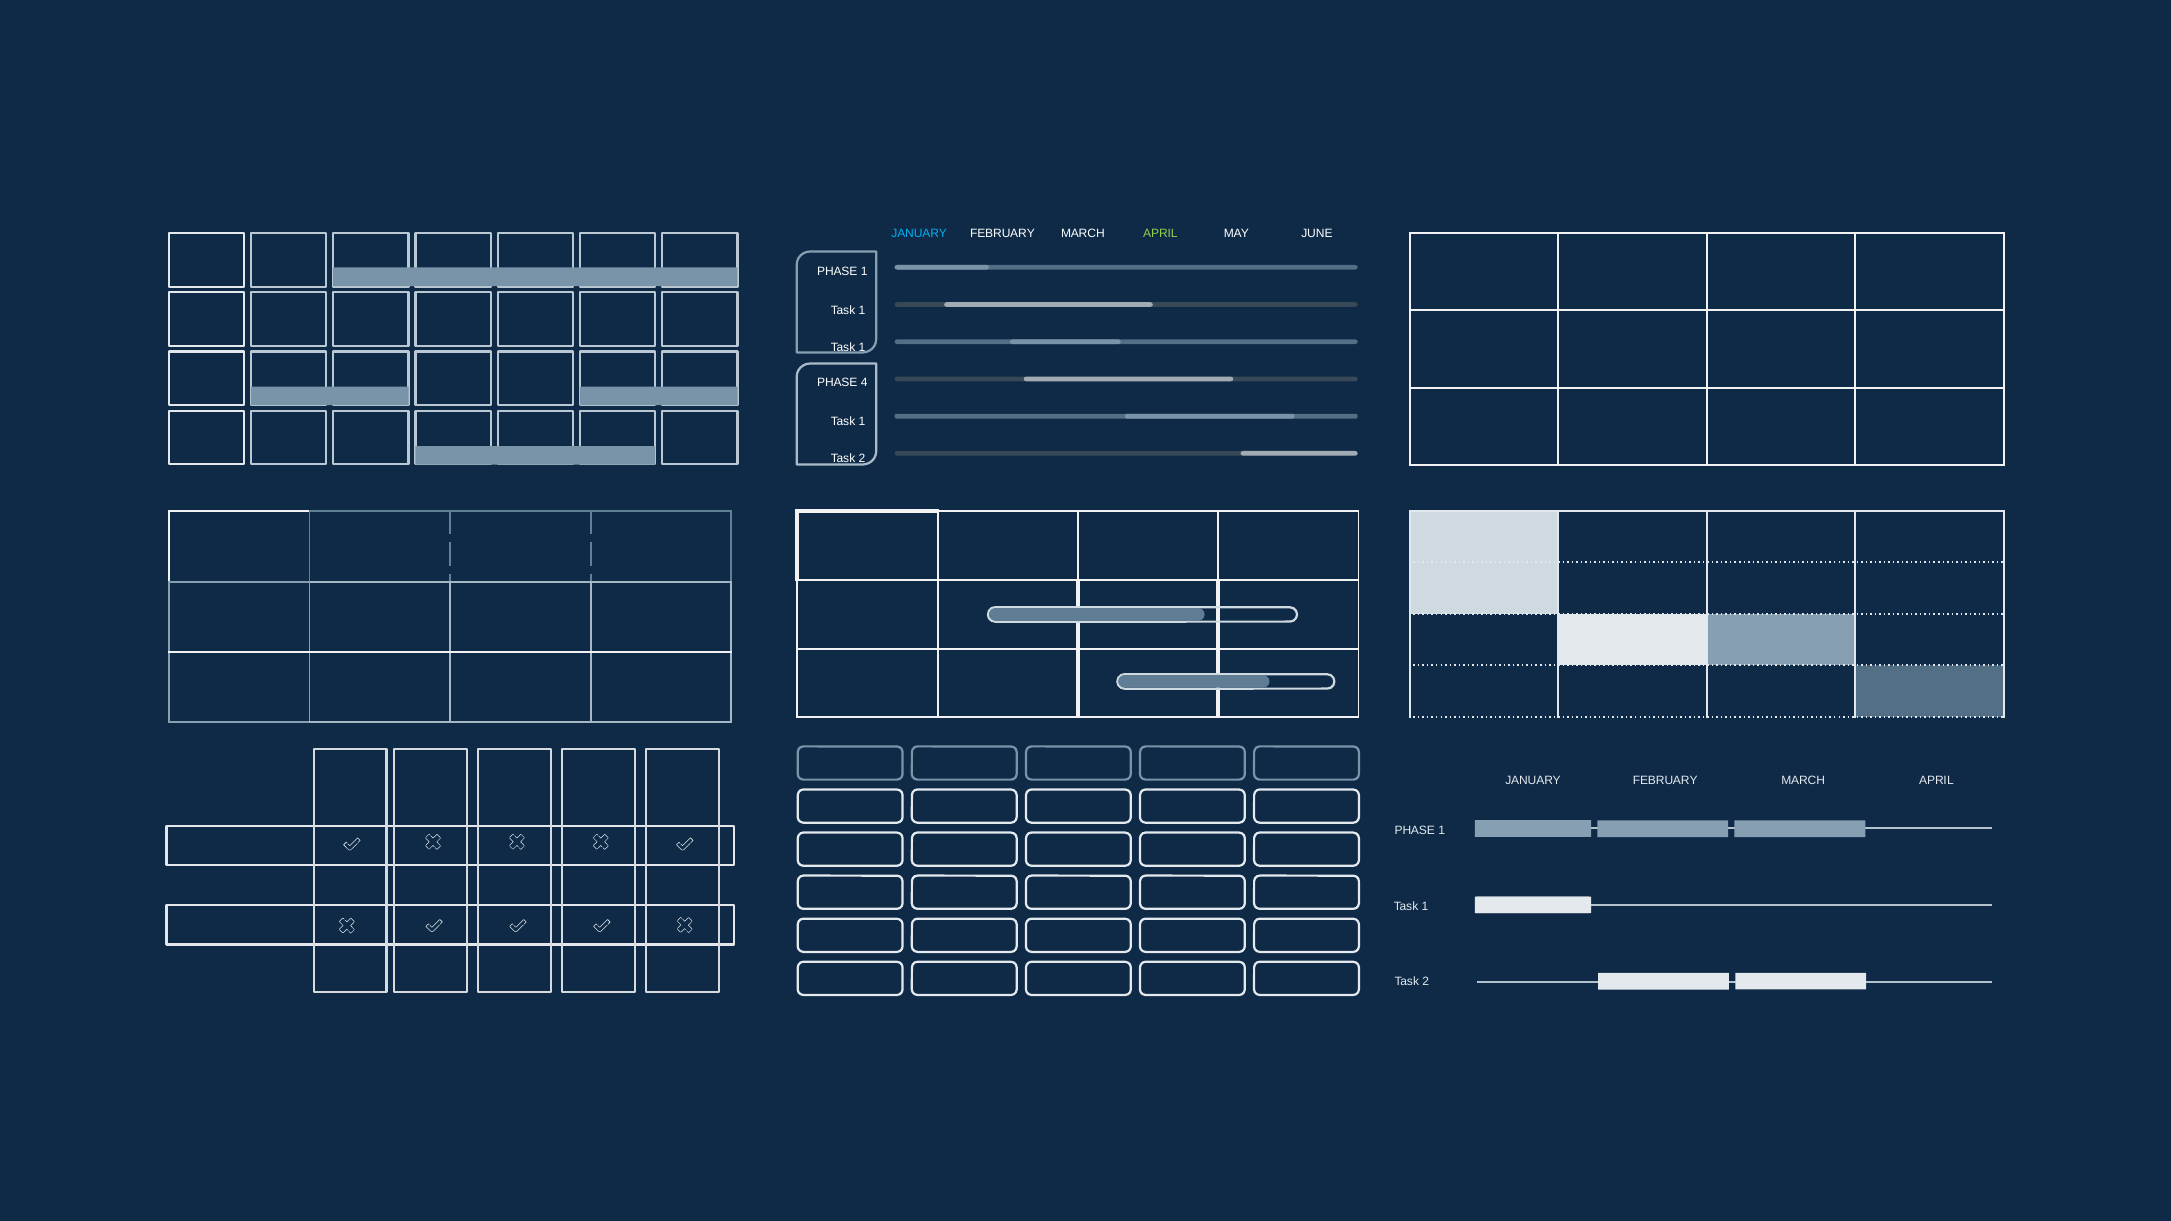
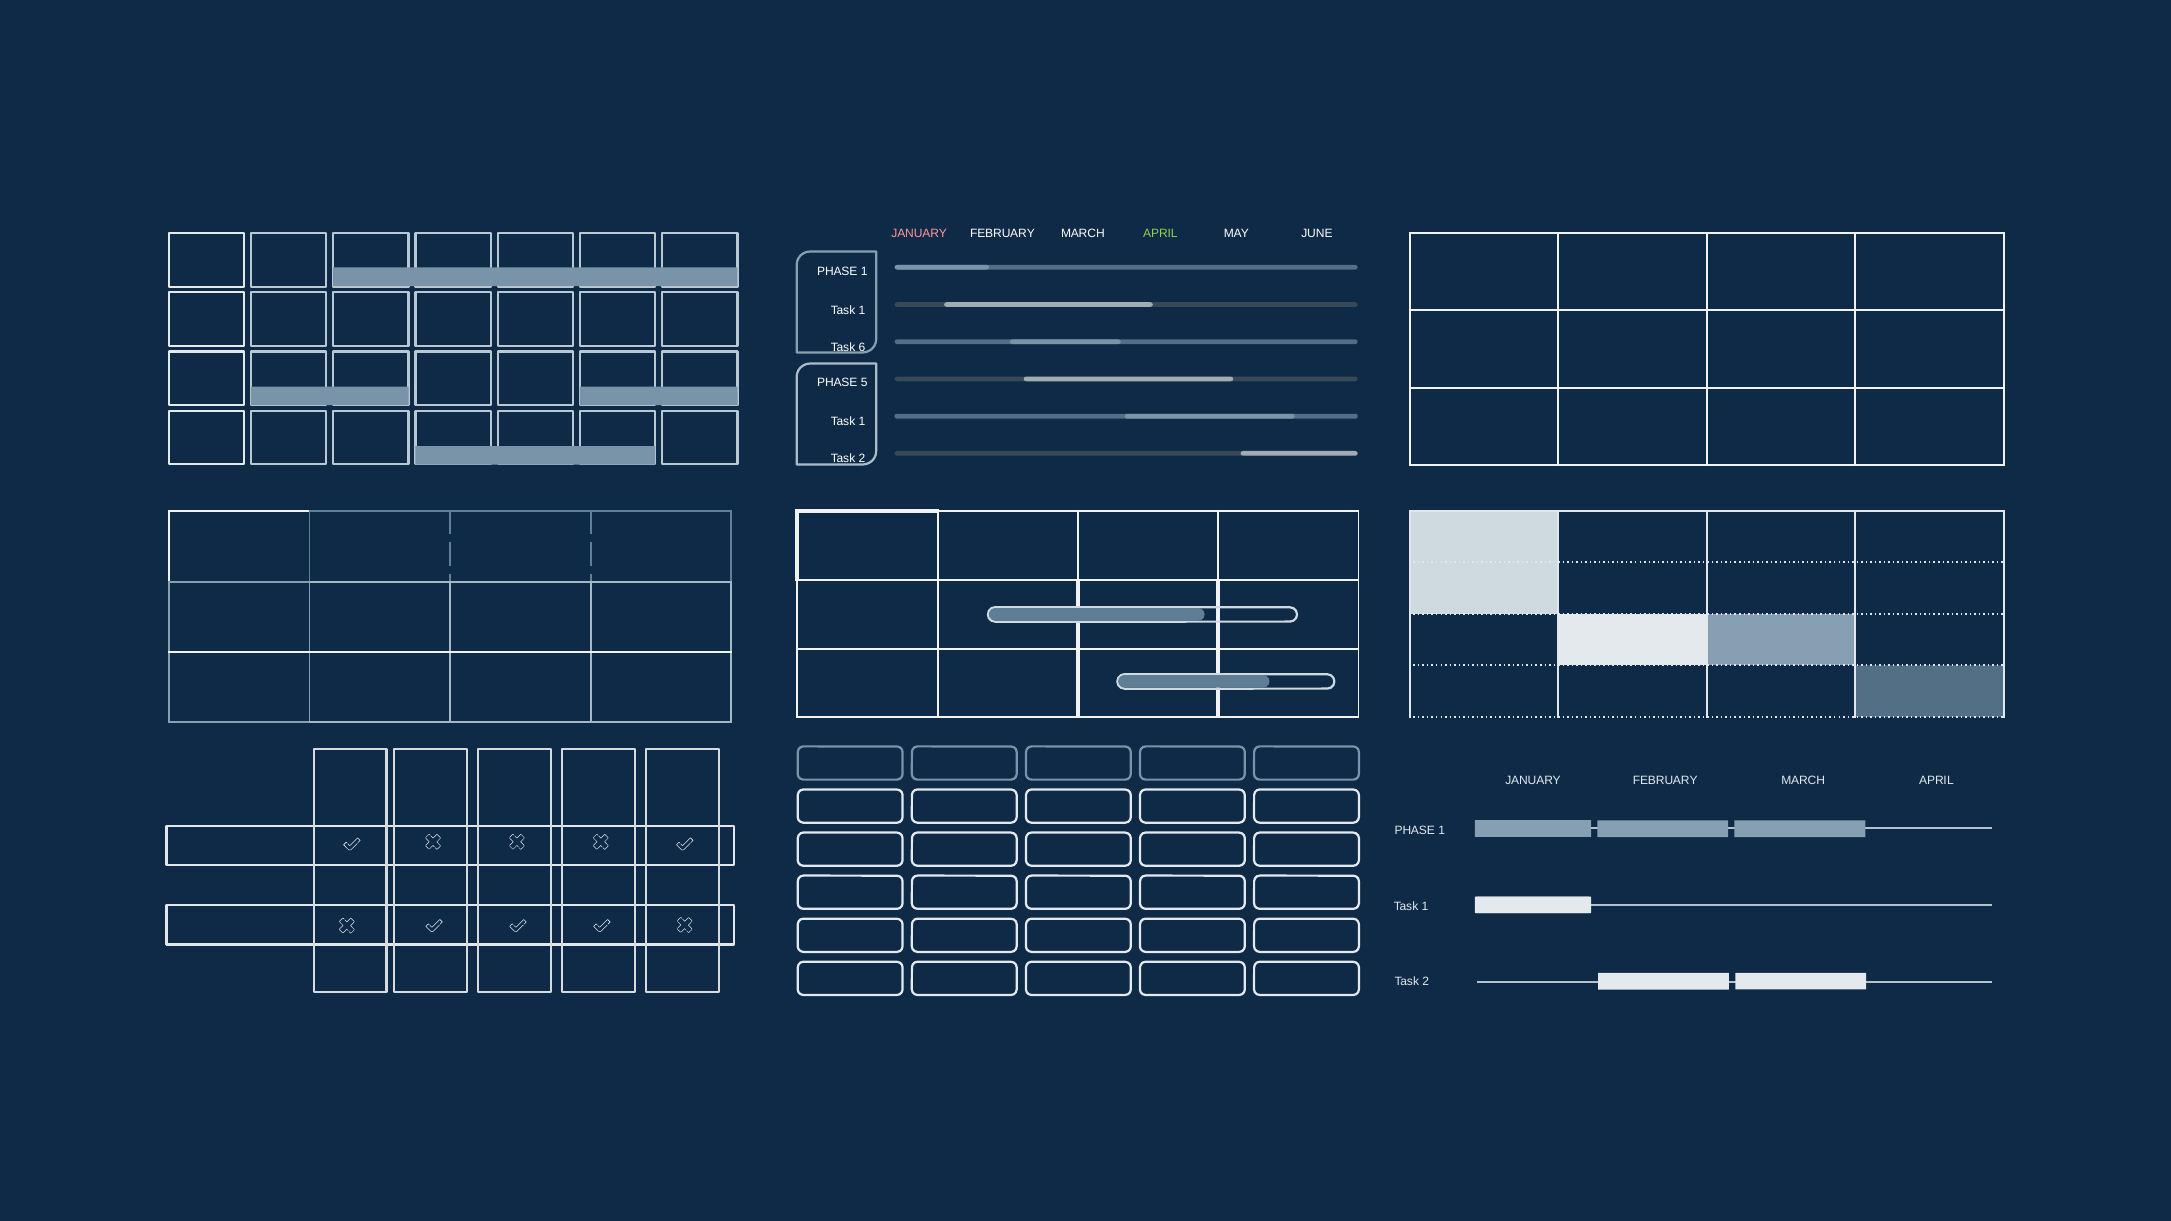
JANUARY at (919, 234) colour: light blue -> pink
1 at (862, 347): 1 -> 6
4: 4 -> 5
